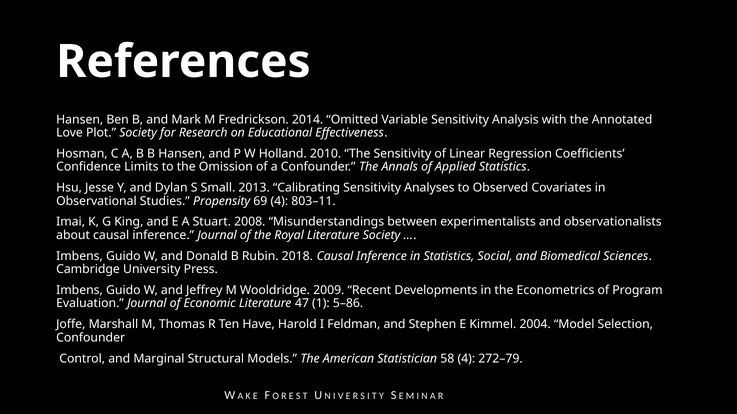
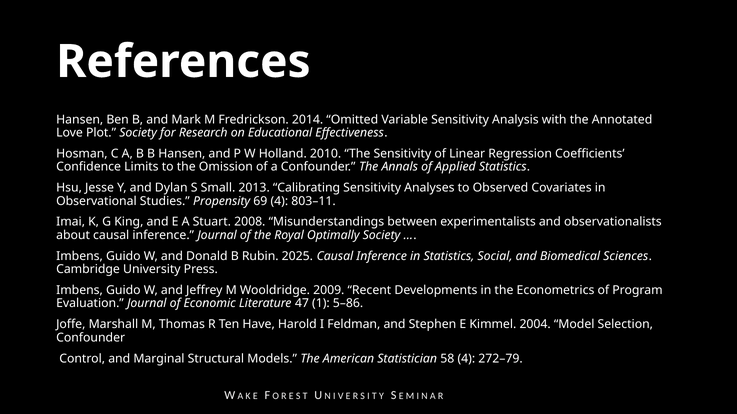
Royal Literature: Literature -> Optimally
2018: 2018 -> 2025
